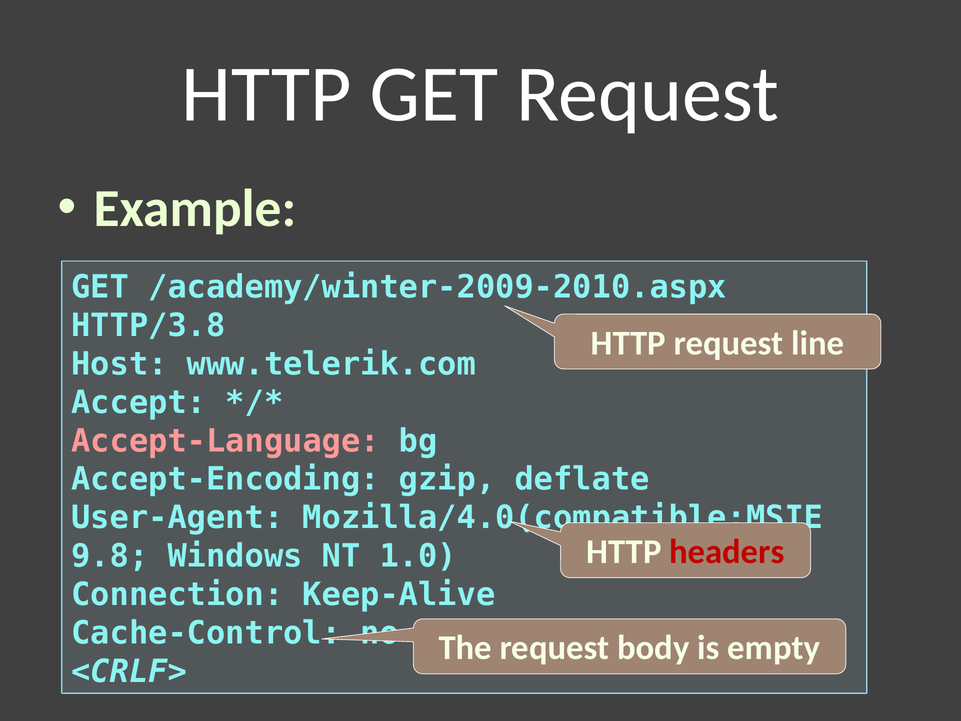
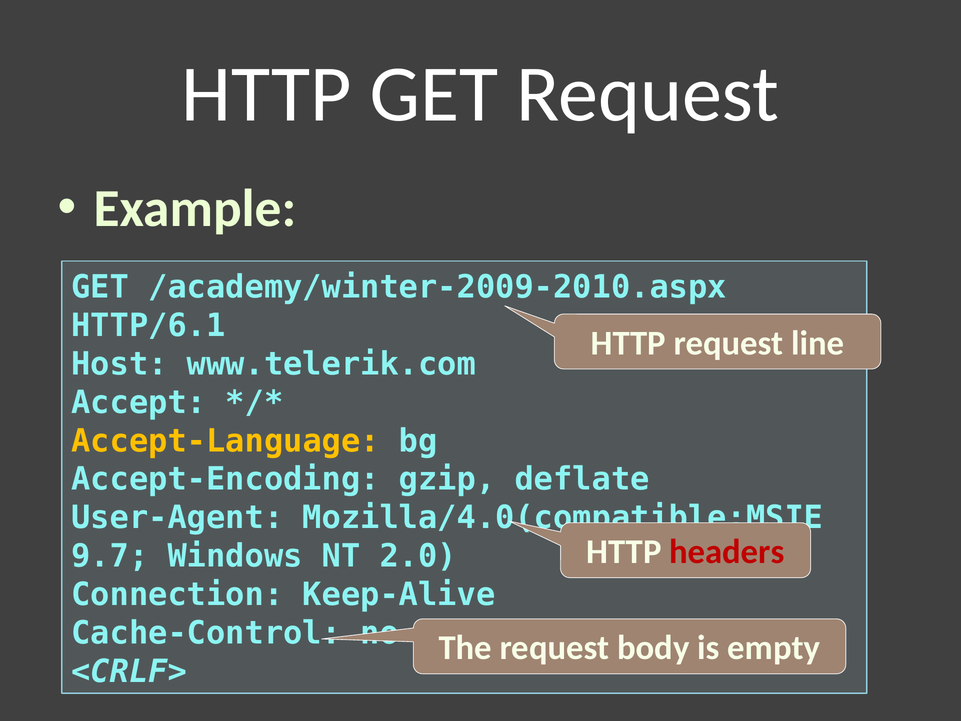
HTTP/3.8: HTTP/3.8 -> HTTP/6.1
Accept-Language colour: pink -> yellow
9.8: 9.8 -> 9.7
1.0: 1.0 -> 2.0
